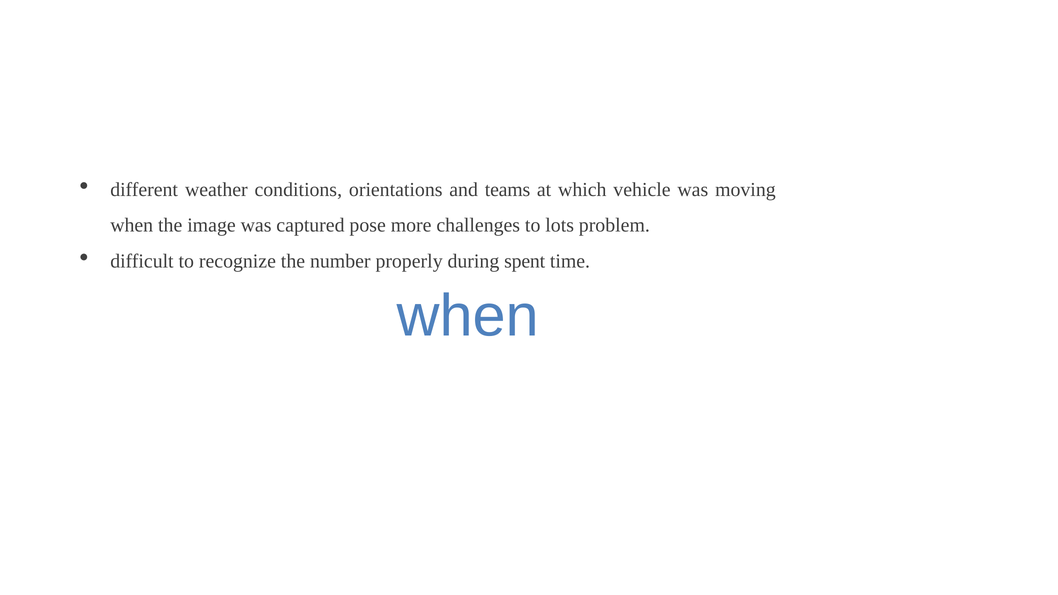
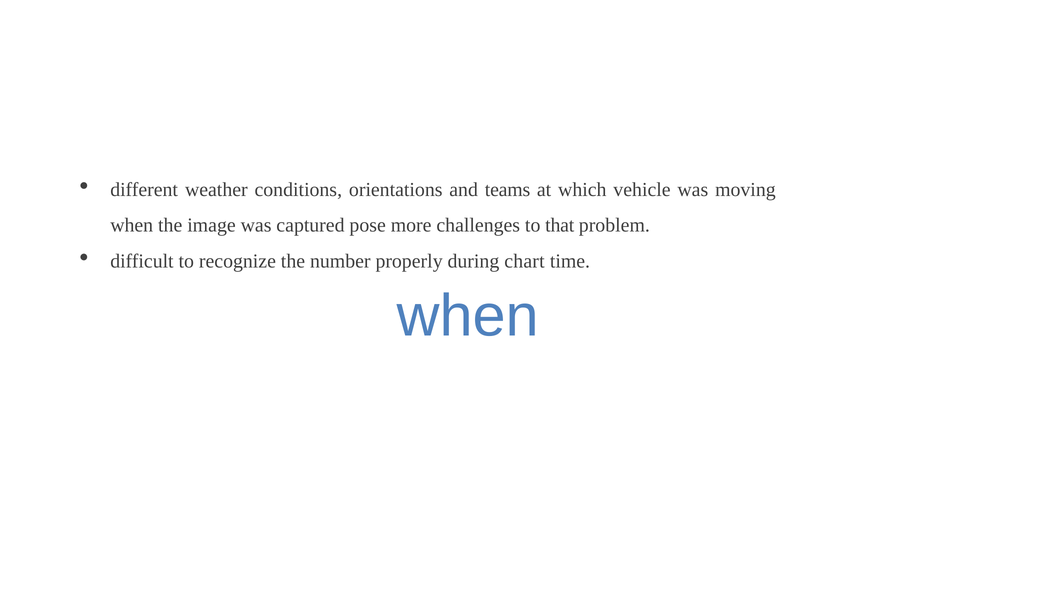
lots: lots -> that
spent: spent -> chart
